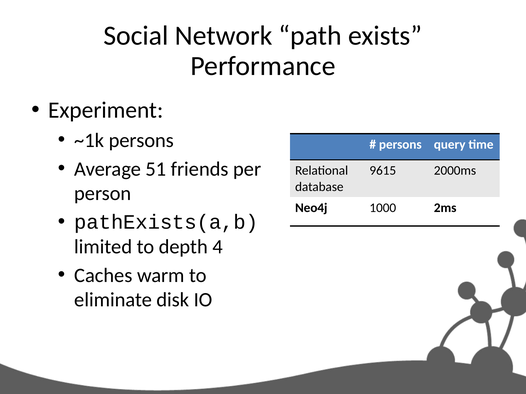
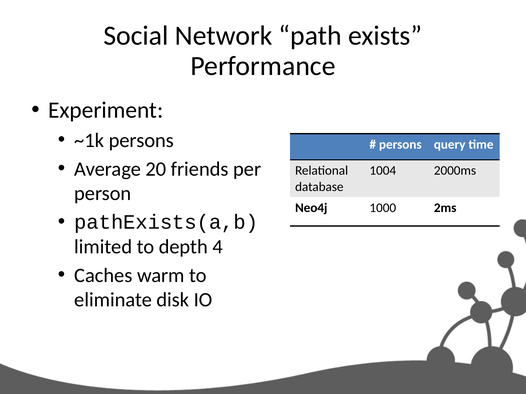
51: 51 -> 20
9615: 9615 -> 1004
